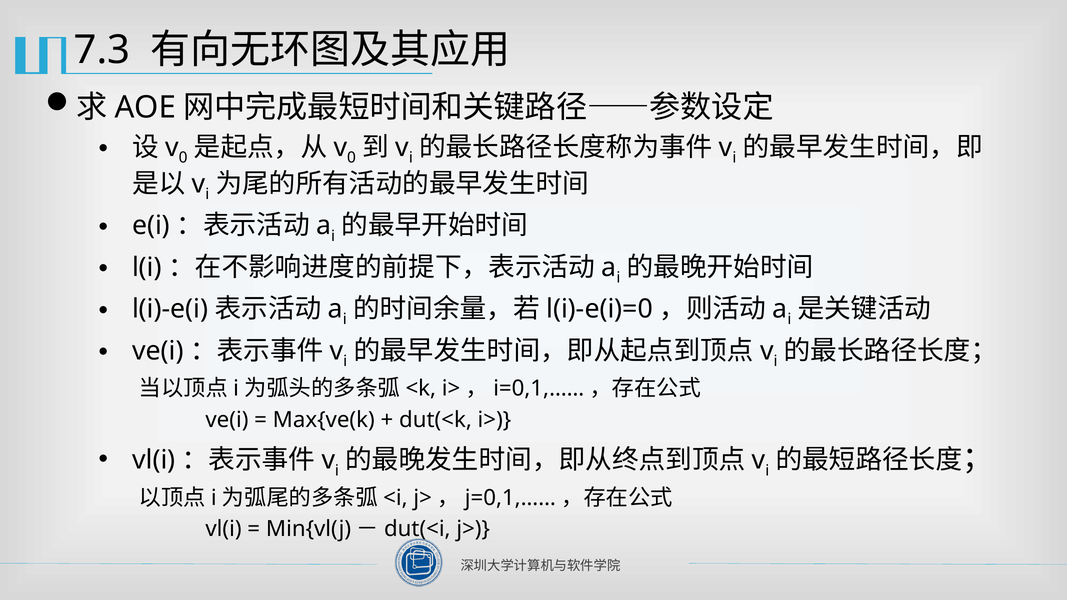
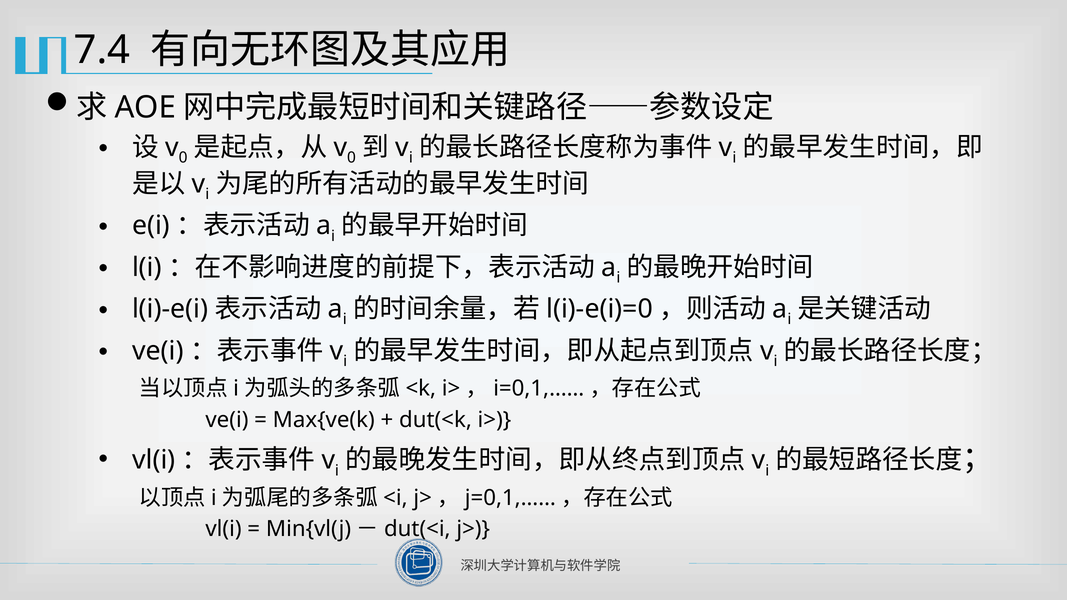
7.3: 7.3 -> 7.4
